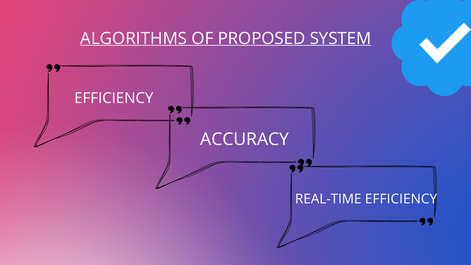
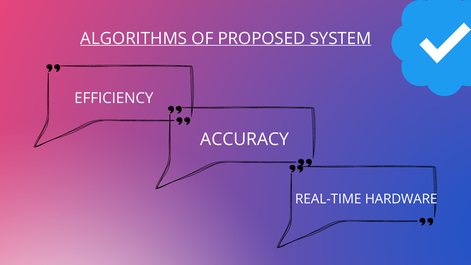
REAL-TIME EFFICIENCY: EFFICIENCY -> HARDWARE
